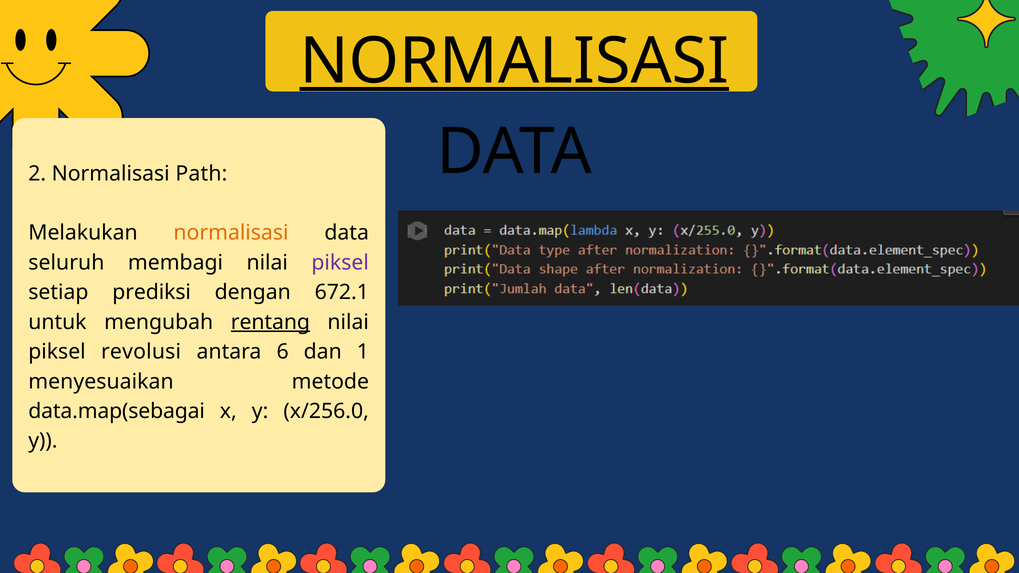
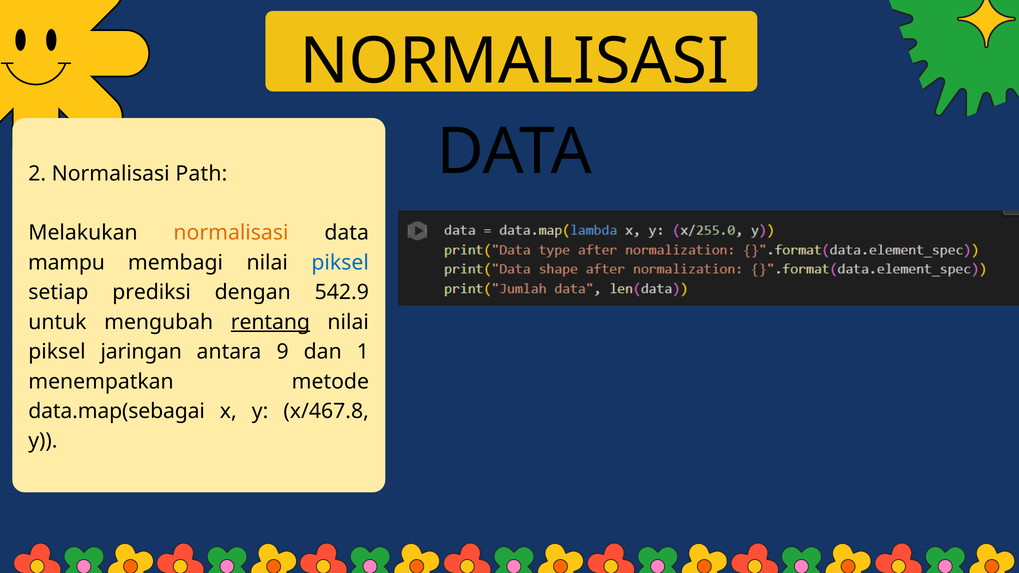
NORMALISASI at (514, 61) underline: present -> none
seluruh: seluruh -> mampu
piksel at (340, 263) colour: purple -> blue
672.1: 672.1 -> 542.9
revolusi: revolusi -> jaringan
6: 6 -> 9
menyesuaikan: menyesuaikan -> menempatkan
x/256.0: x/256.0 -> x/467.8
